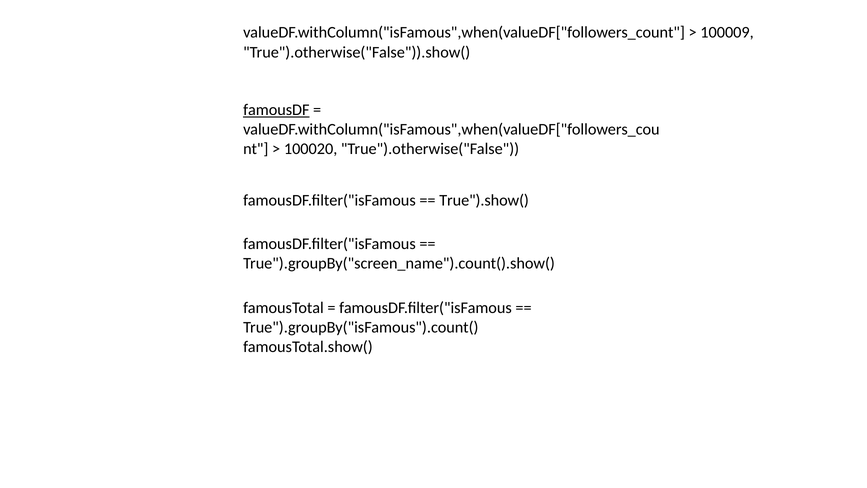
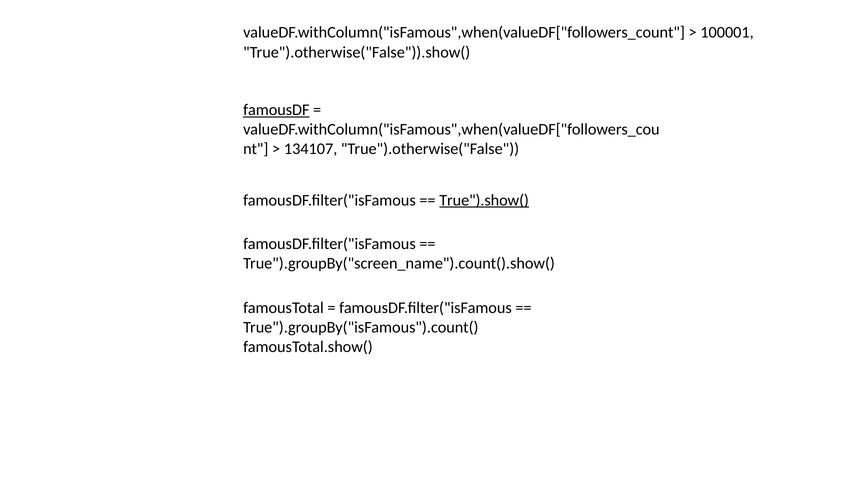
100009: 100009 -> 100001
100020: 100020 -> 134107
True").show( underline: none -> present
